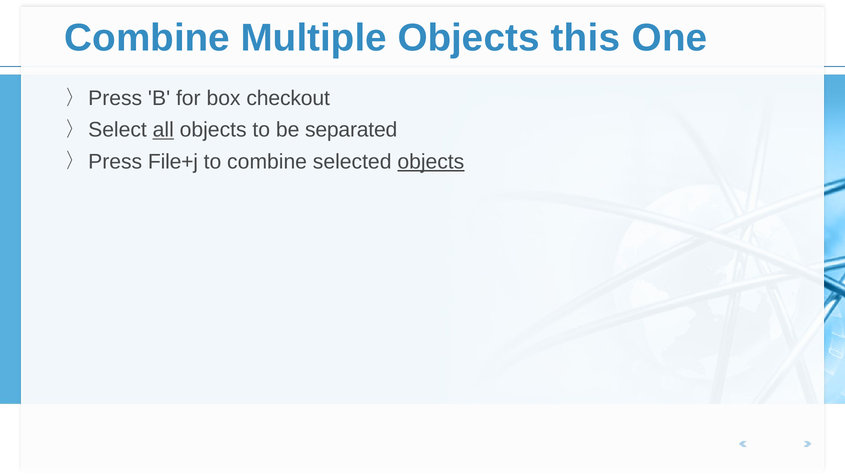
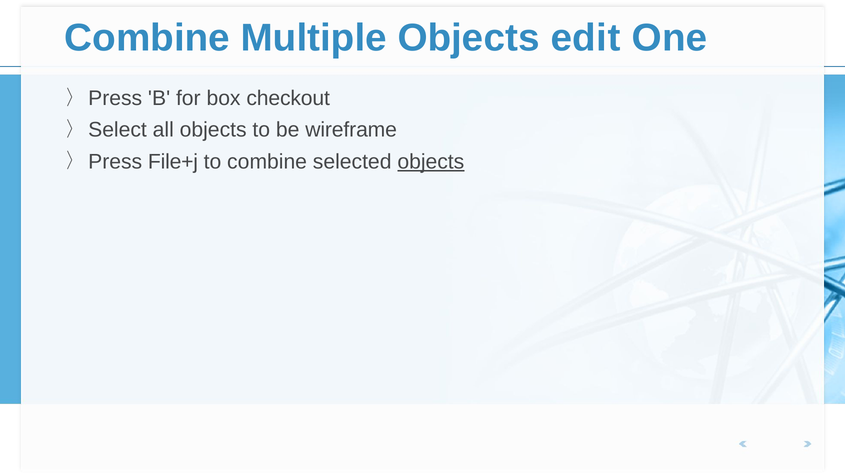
this: this -> edit
all underline: present -> none
separated: separated -> wireframe
